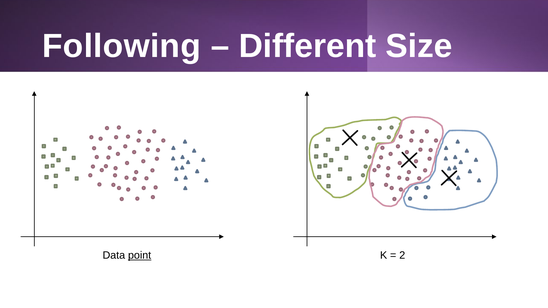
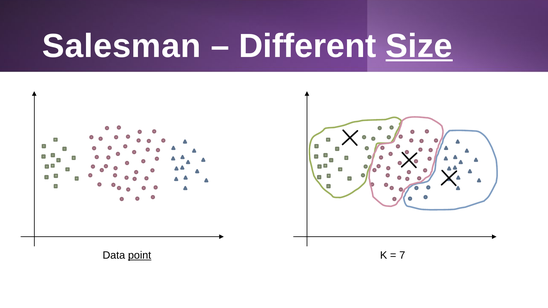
Following: Following -> Salesman
Size underline: none -> present
2: 2 -> 7
